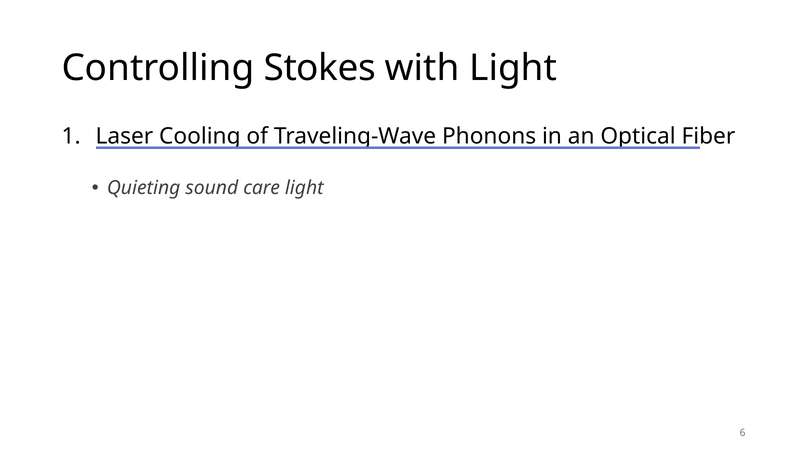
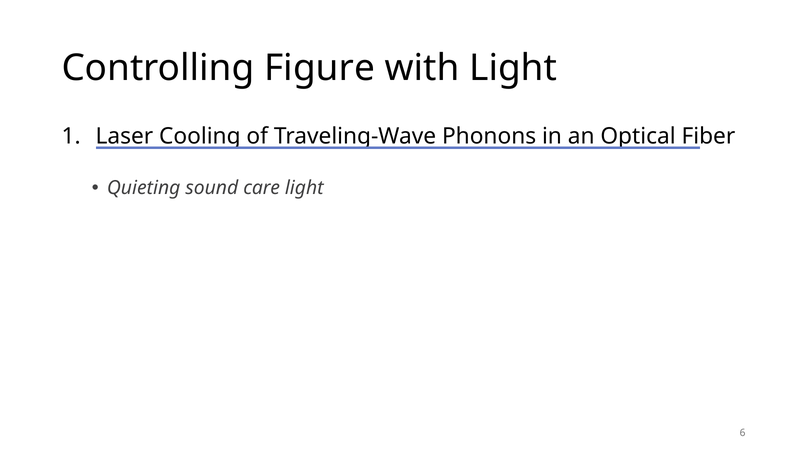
Stokes: Stokes -> Figure
